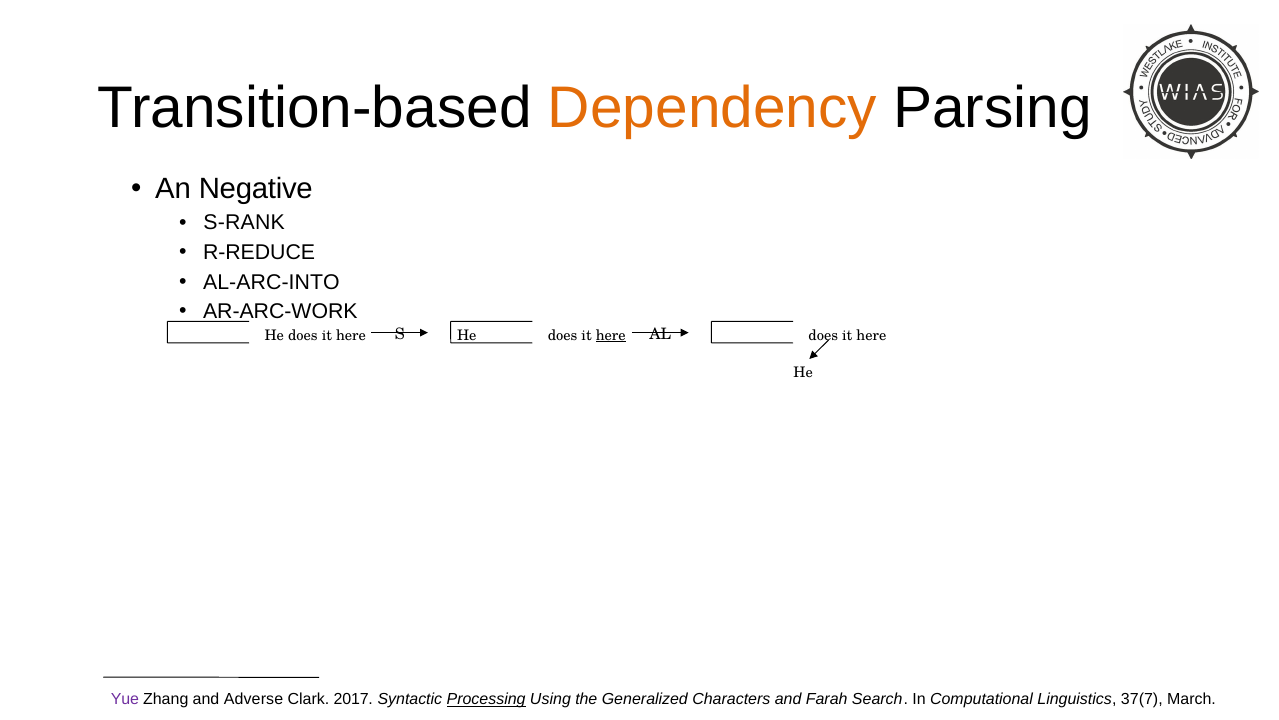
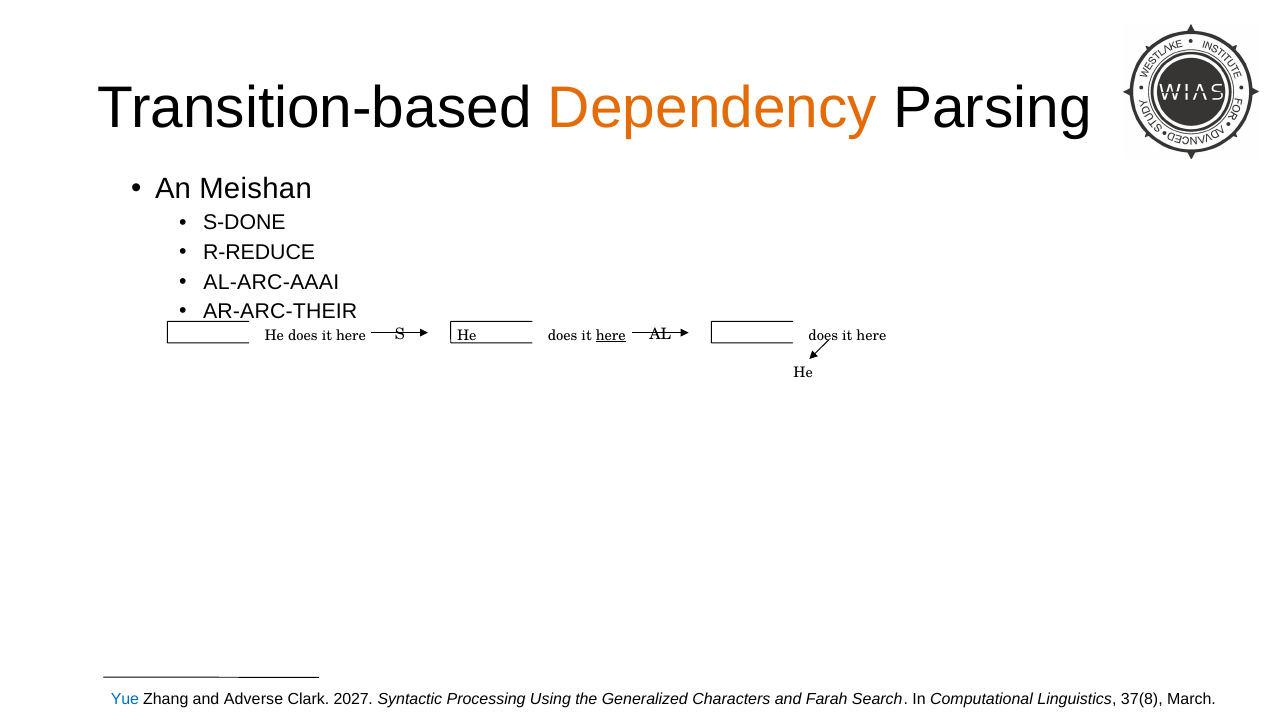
Negative: Negative -> Meishan
S-RANK: S-RANK -> S-DONE
AL-ARC-INTO: AL-ARC-INTO -> AL-ARC-AAAI
AR-ARC-WORK: AR-ARC-WORK -> AR-ARC-THEIR
Yue colour: purple -> blue
2017: 2017 -> 2027
Processing underline: present -> none
37(7: 37(7 -> 37(8
